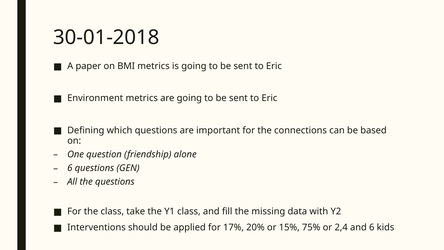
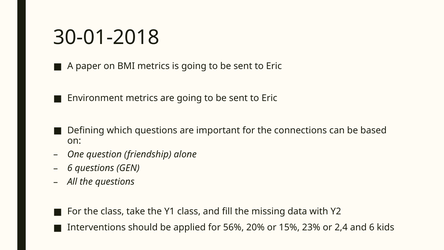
17%: 17% -> 56%
75%: 75% -> 23%
